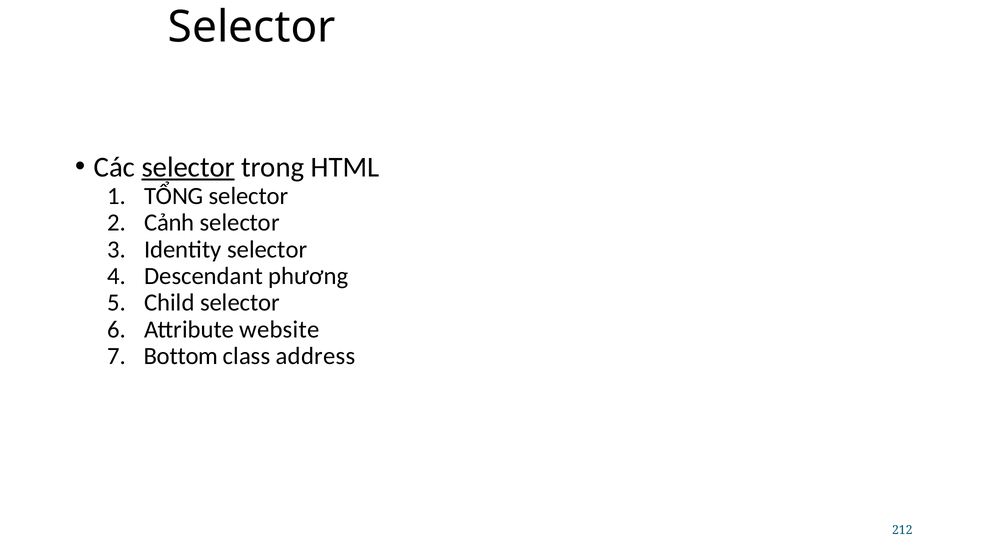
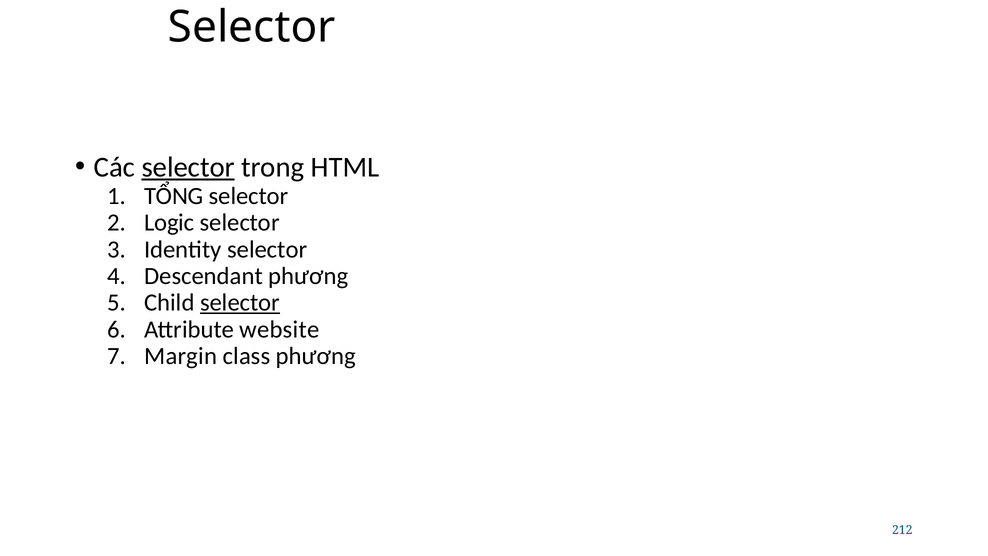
Cảnh: Cảnh -> Logic
selector at (240, 303) underline: none -> present
Bottom: Bottom -> Margin
class address: address -> phương
